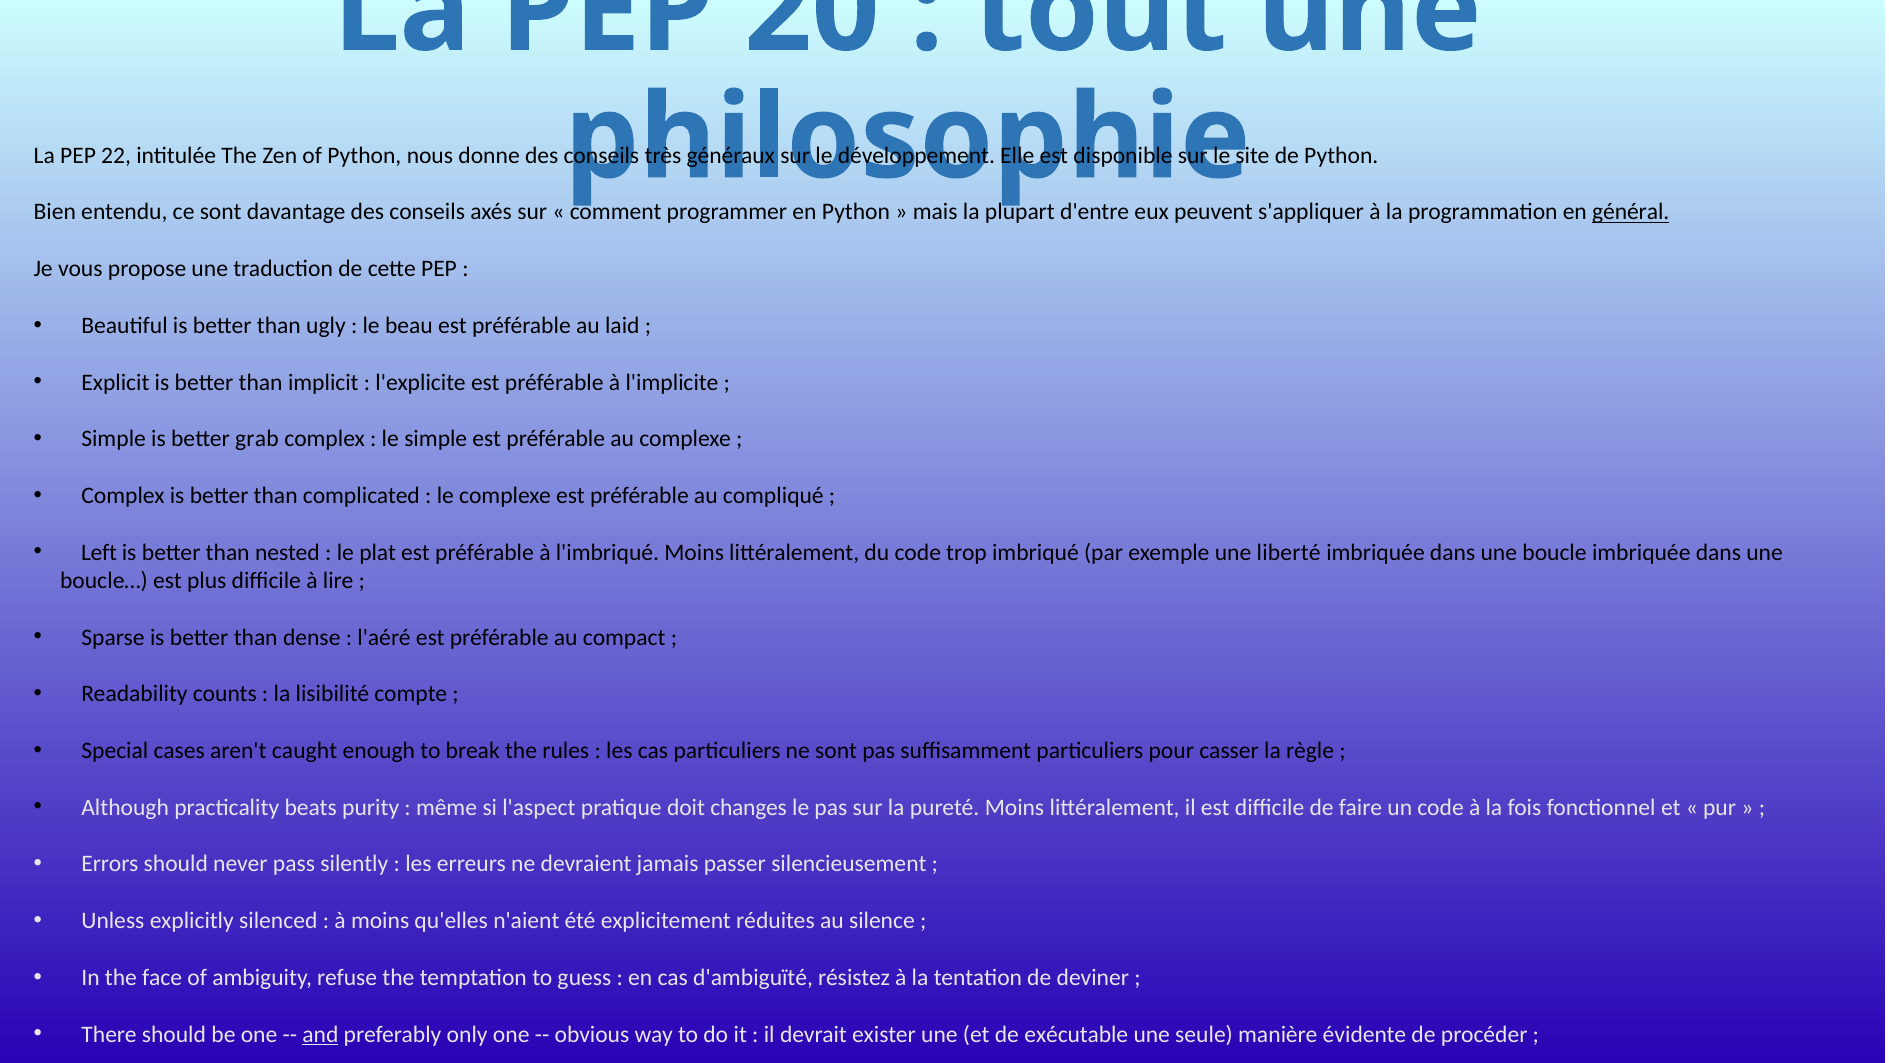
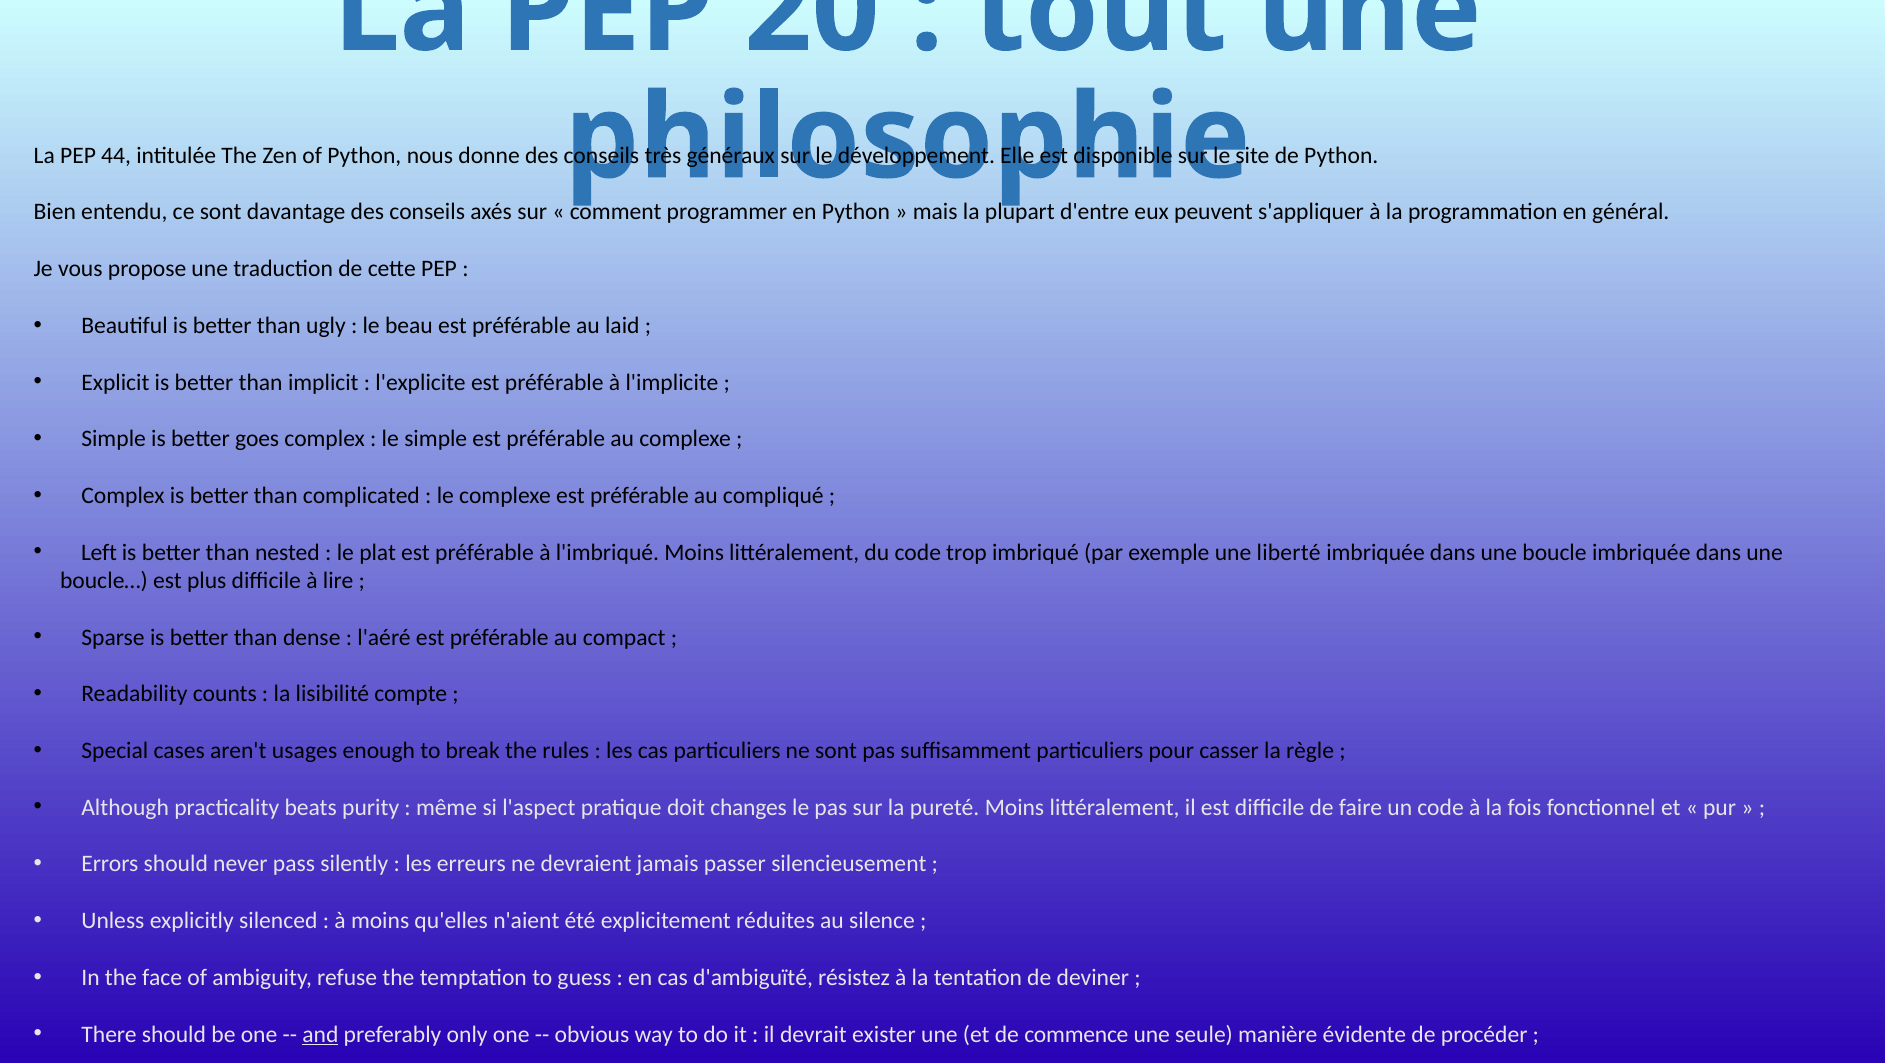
22: 22 -> 44
général underline: present -> none
grab: grab -> goes
caught: caught -> usages
exécutable: exécutable -> commence
